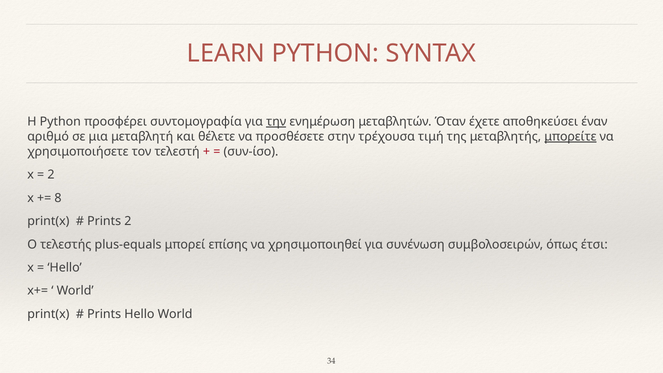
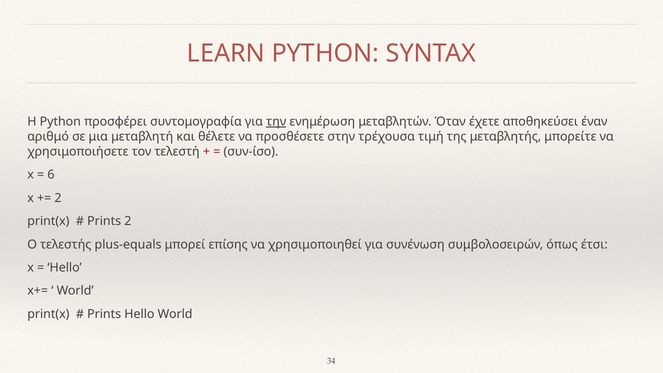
μπορείτε underline: present -> none
2 at (51, 175): 2 -> 6
8 at (58, 198): 8 -> 2
